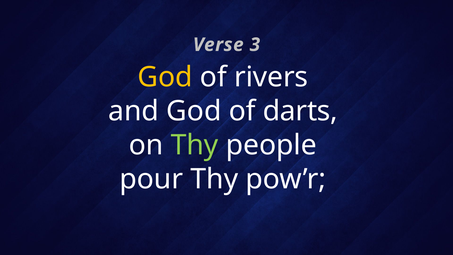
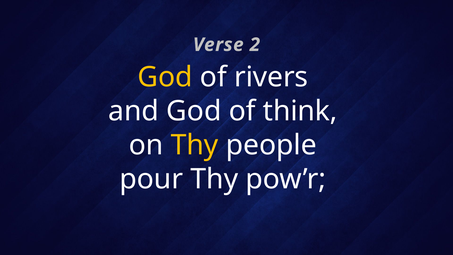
3: 3 -> 2
darts: darts -> think
Thy at (195, 145) colour: light green -> yellow
